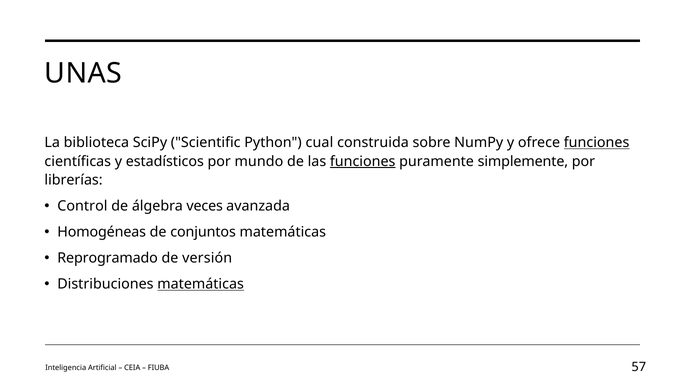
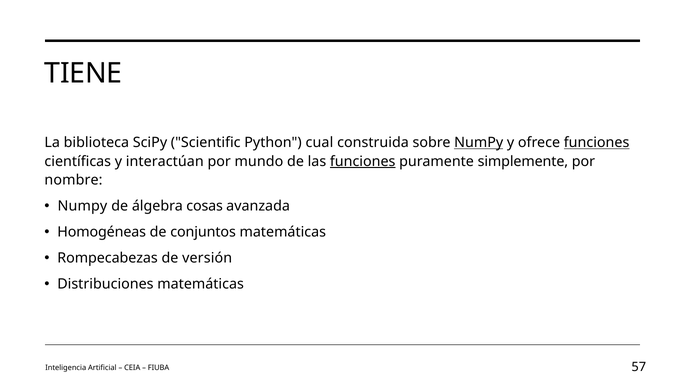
UNAS: UNAS -> TIENE
NumPy at (479, 143) underline: none -> present
estadísticos: estadísticos -> interactúan
librerías: librerías -> nombre
Control at (82, 206): Control -> Numpy
veces: veces -> cosas
Reprogramado: Reprogramado -> Rompecabezas
matemáticas at (201, 284) underline: present -> none
